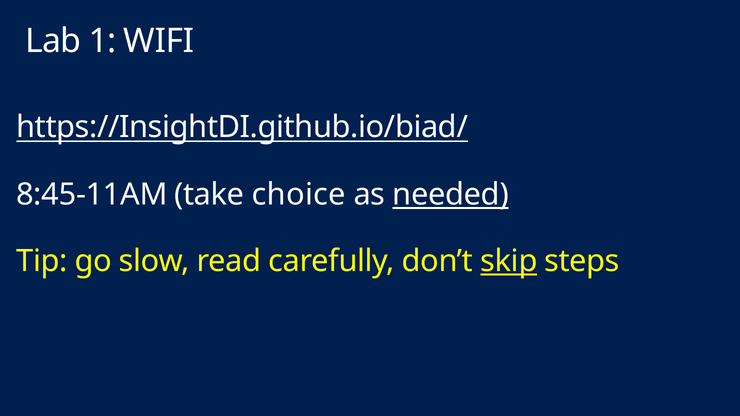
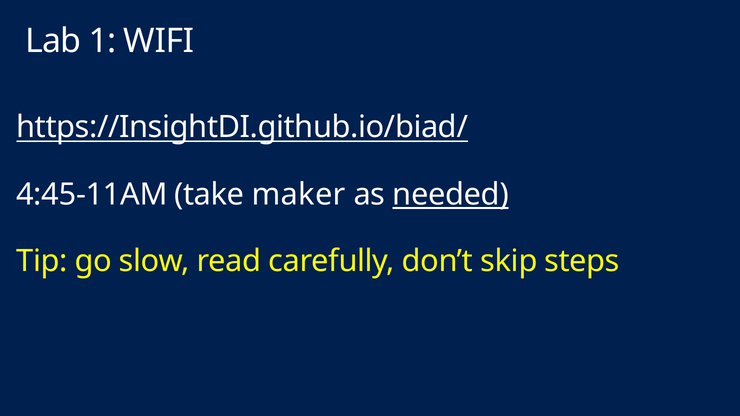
8:45-11AM: 8:45-11AM -> 4:45-11AM
choice: choice -> maker
skip underline: present -> none
